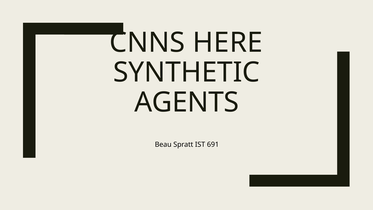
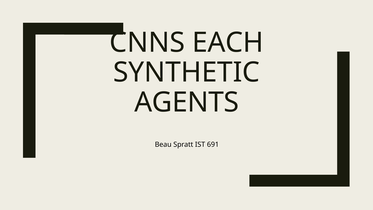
HERE: HERE -> EACH
